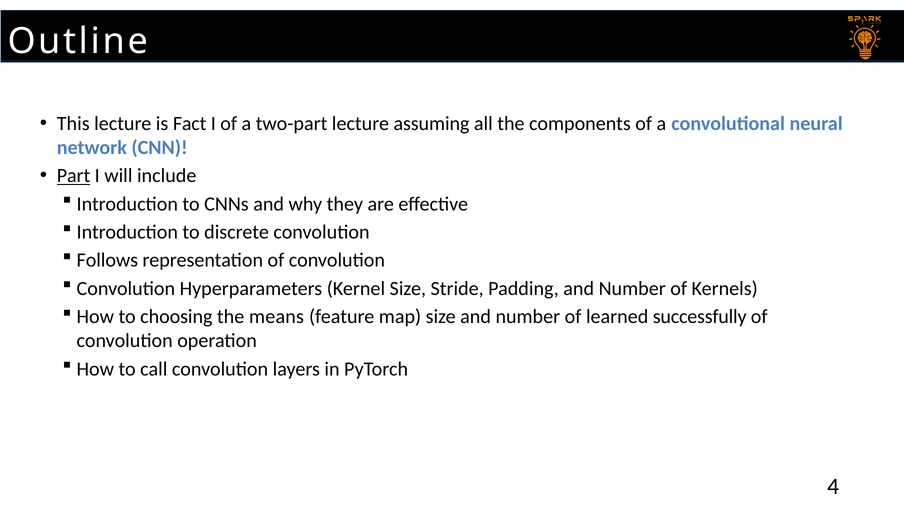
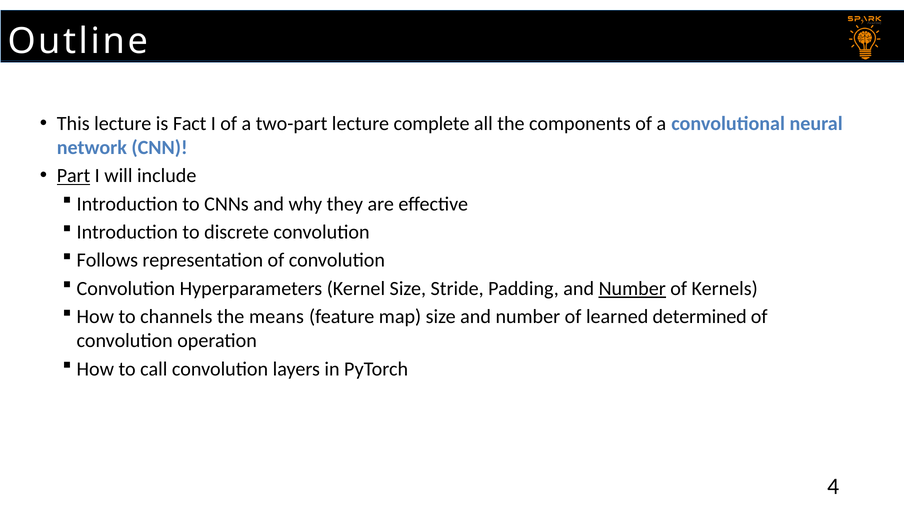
assuming: assuming -> complete
Number at (632, 288) underline: none -> present
choosing: choosing -> channels
successfully: successfully -> determined
